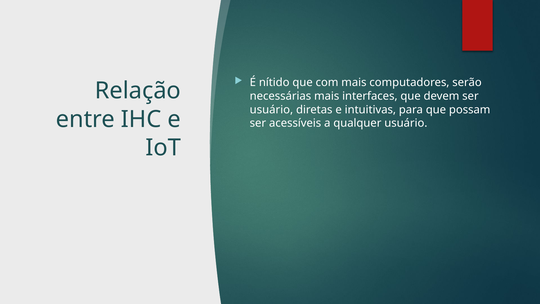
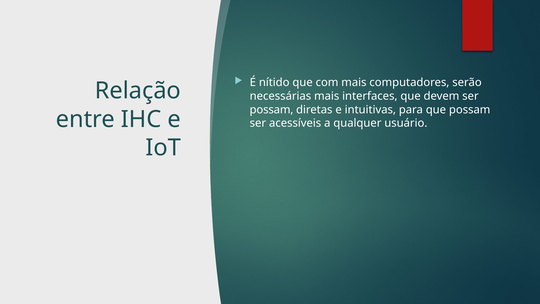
usuário at (271, 110): usuário -> possam
